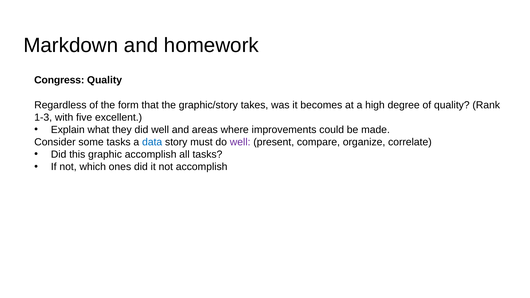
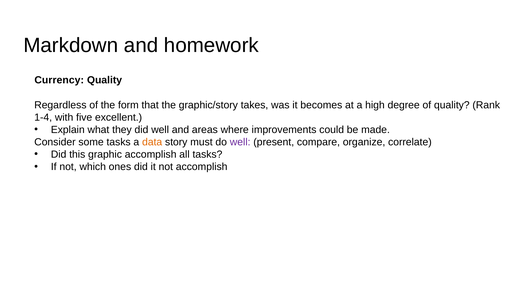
Congress: Congress -> Currency
1-3: 1-3 -> 1-4
data colour: blue -> orange
